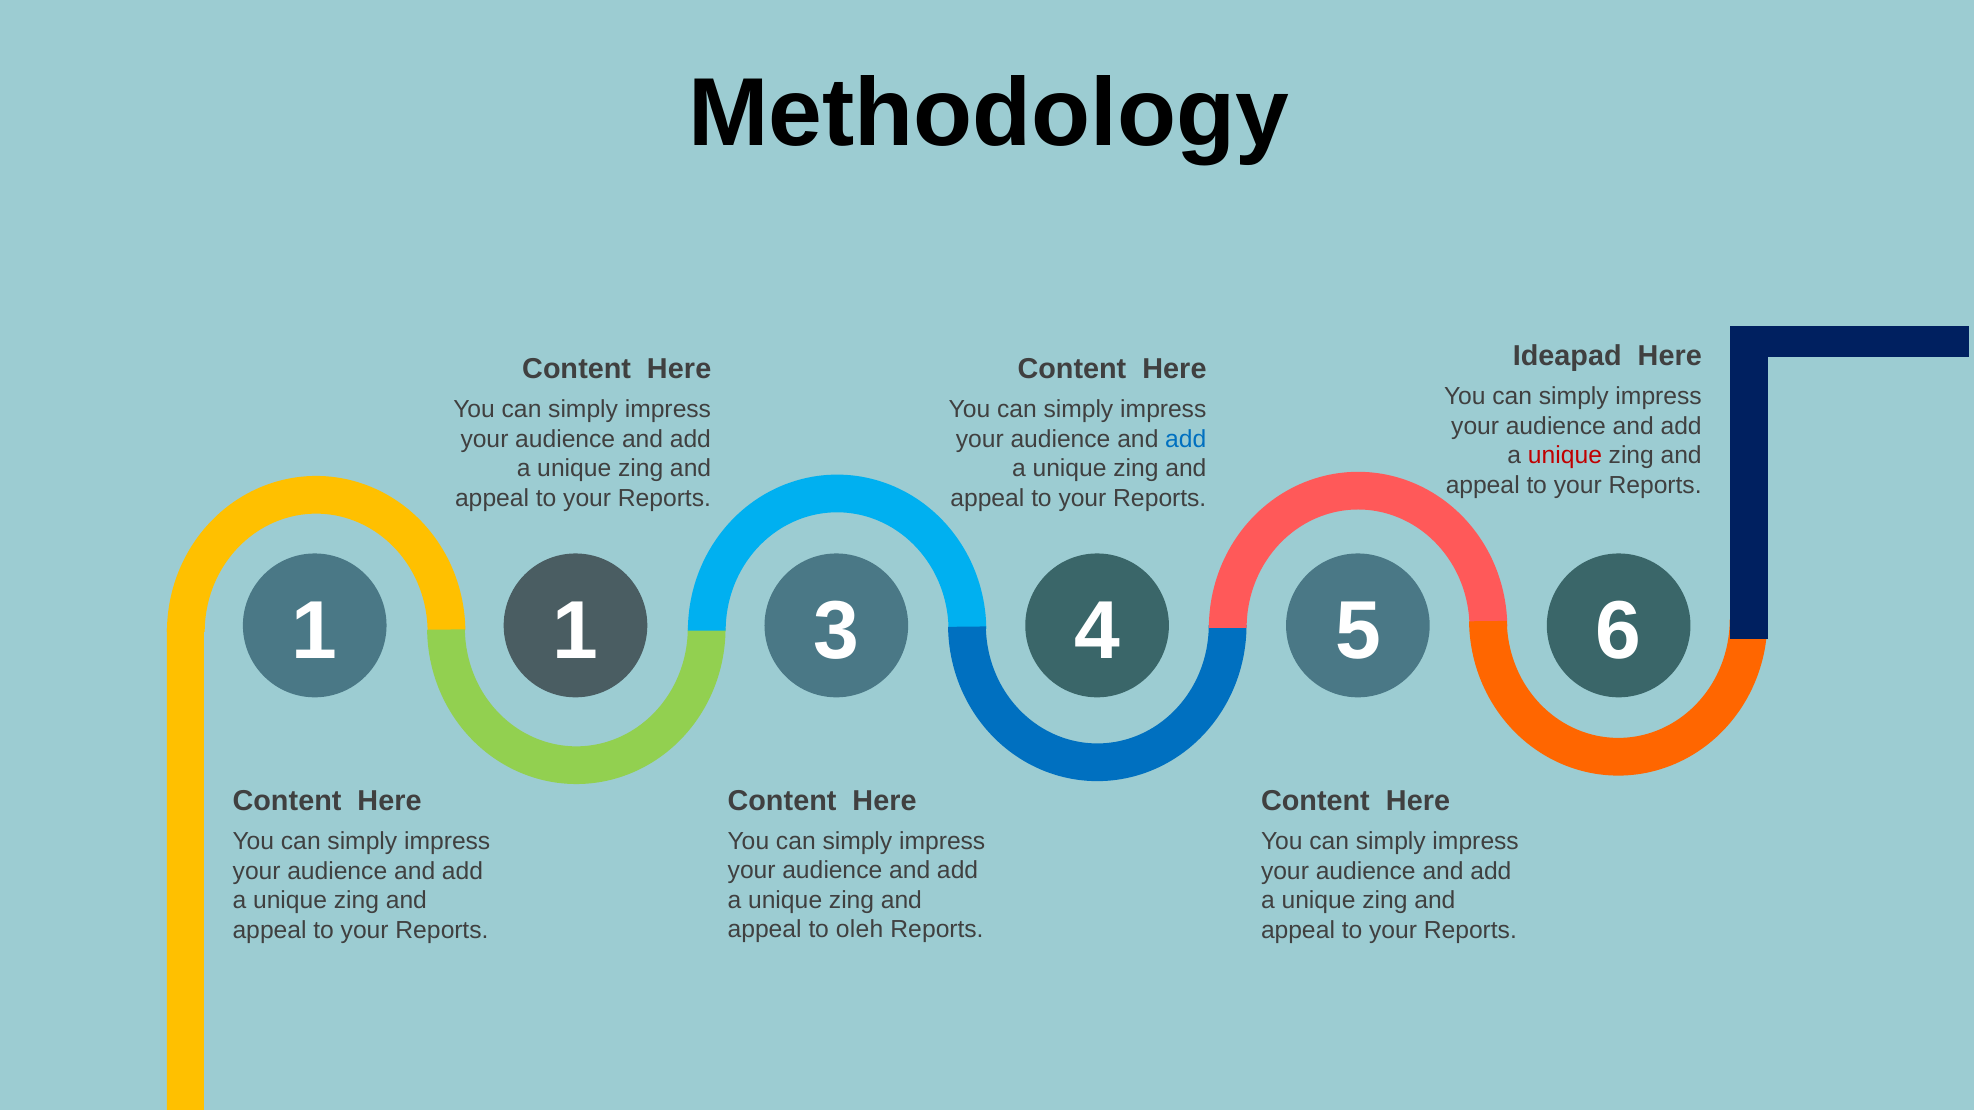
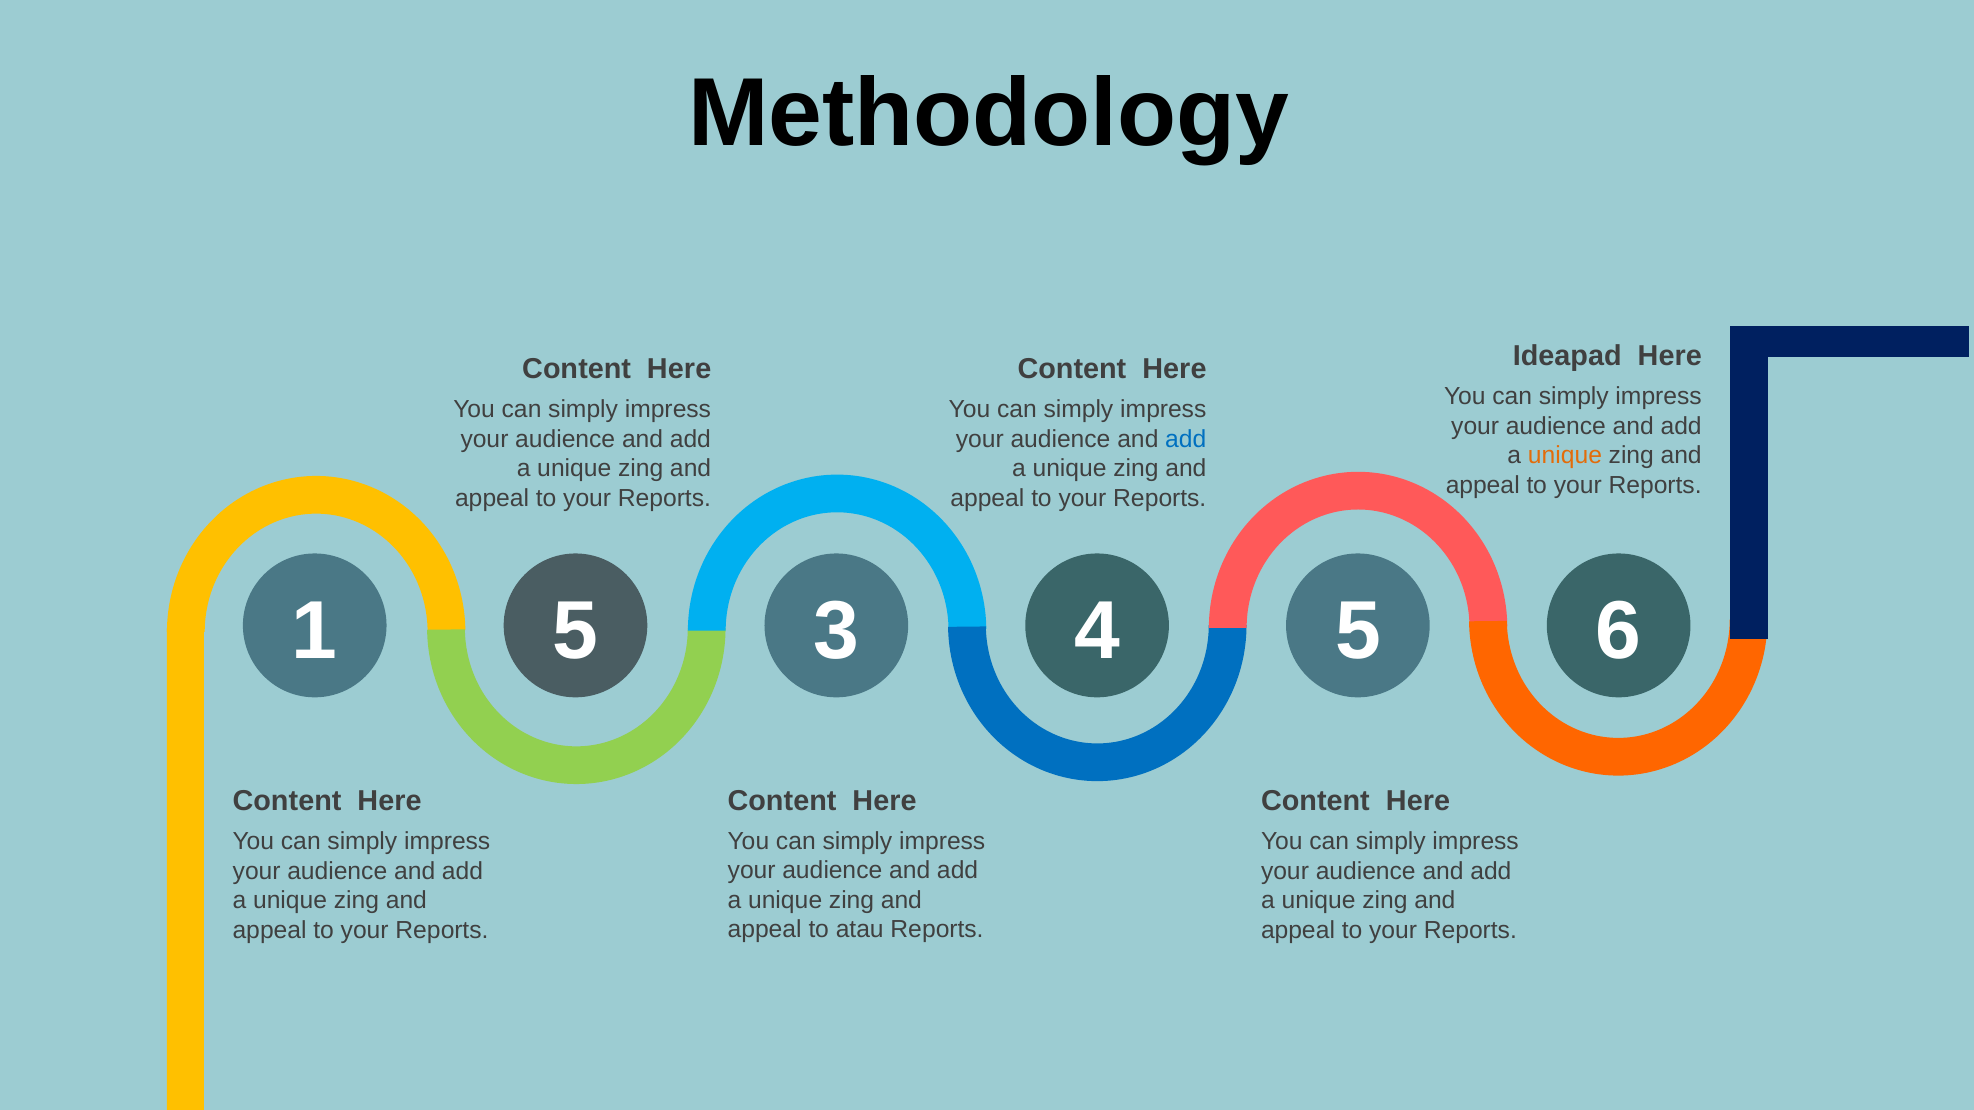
unique at (1565, 456) colour: red -> orange
1 1: 1 -> 5
oleh: oleh -> atau
